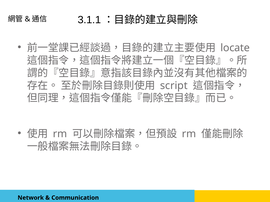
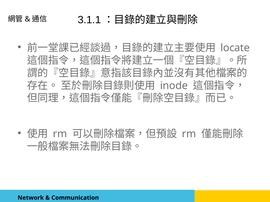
script: script -> inode
